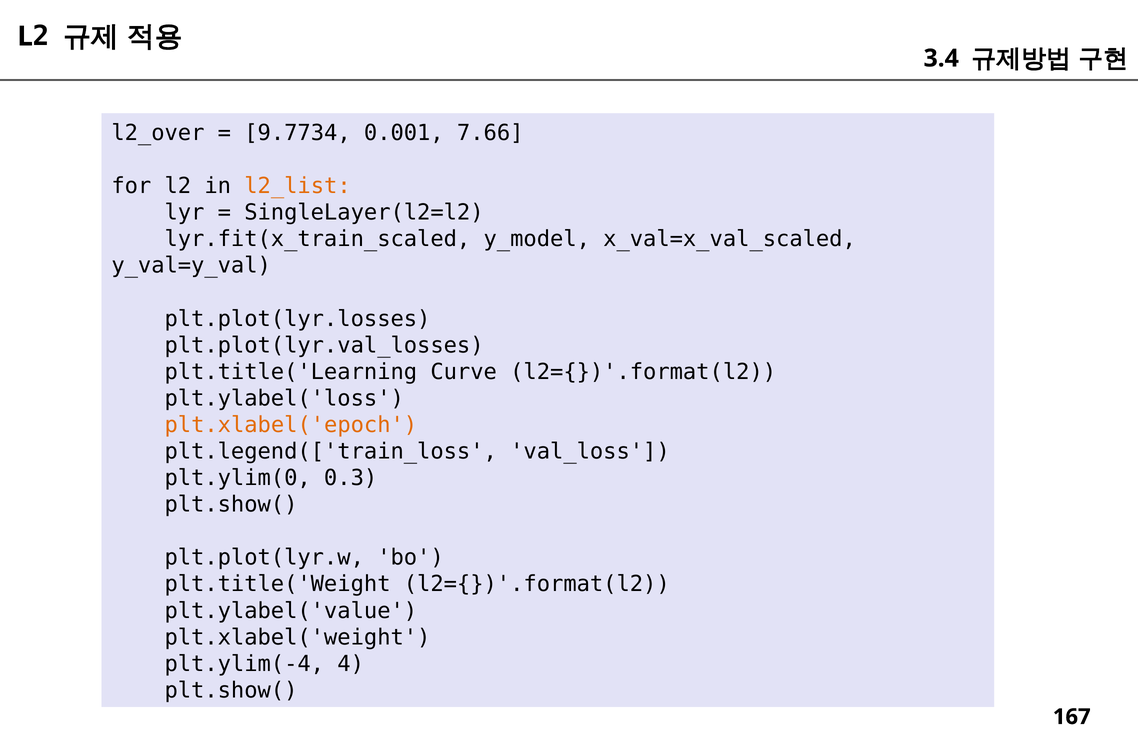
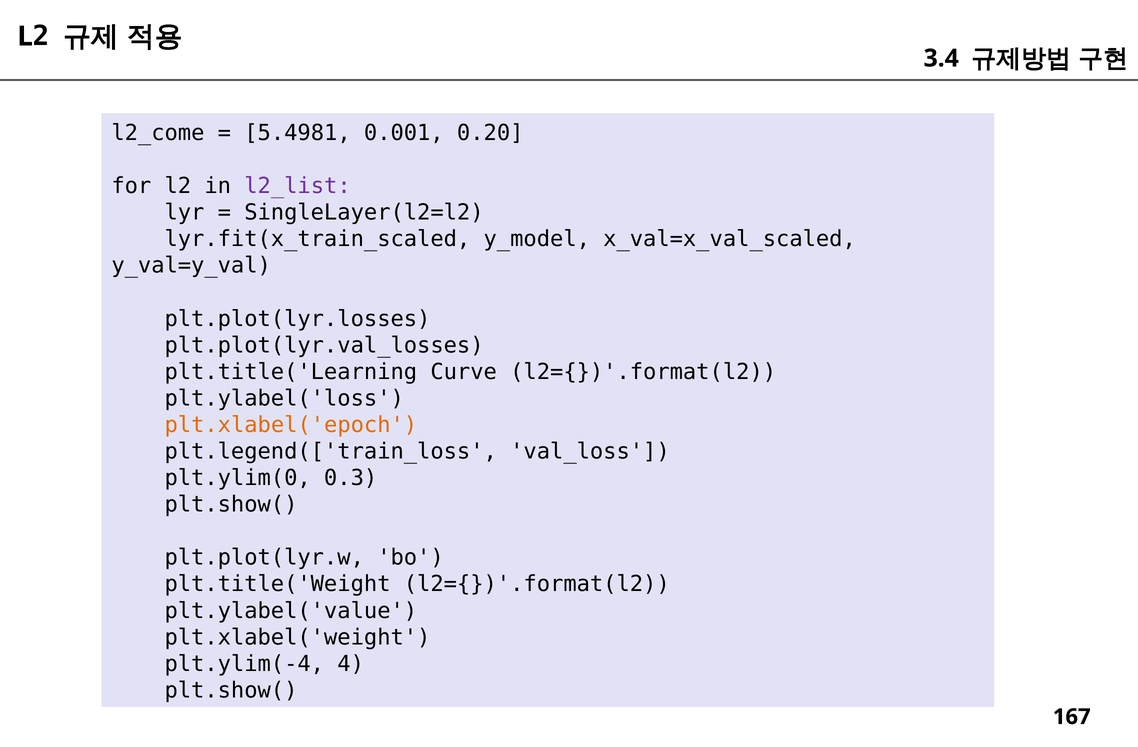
l2_over: l2_over -> l2_come
9.7734: 9.7734 -> 5.4981
7.66: 7.66 -> 0.20
l2_list colour: orange -> purple
